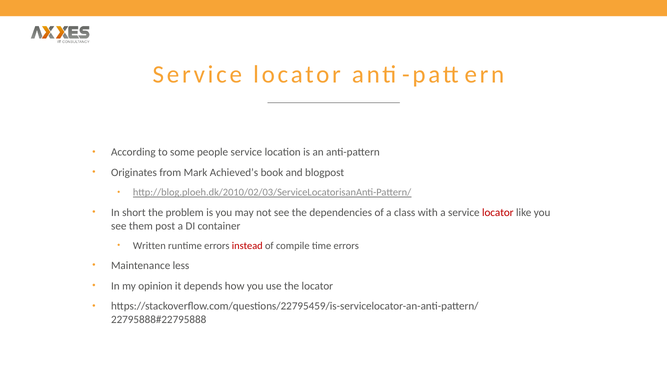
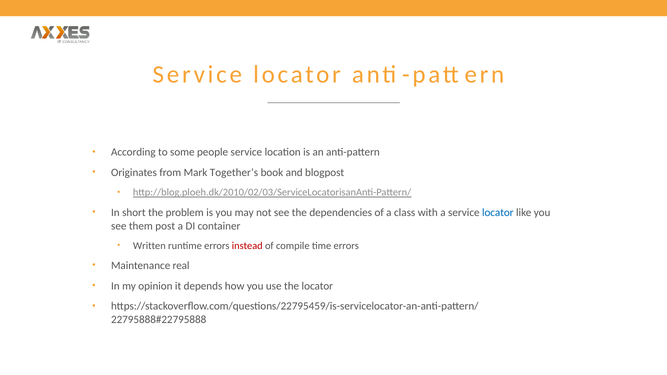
Achieved’s: Achieved’s -> Together’s
locator at (498, 213) colour: red -> blue
less: less -> real
